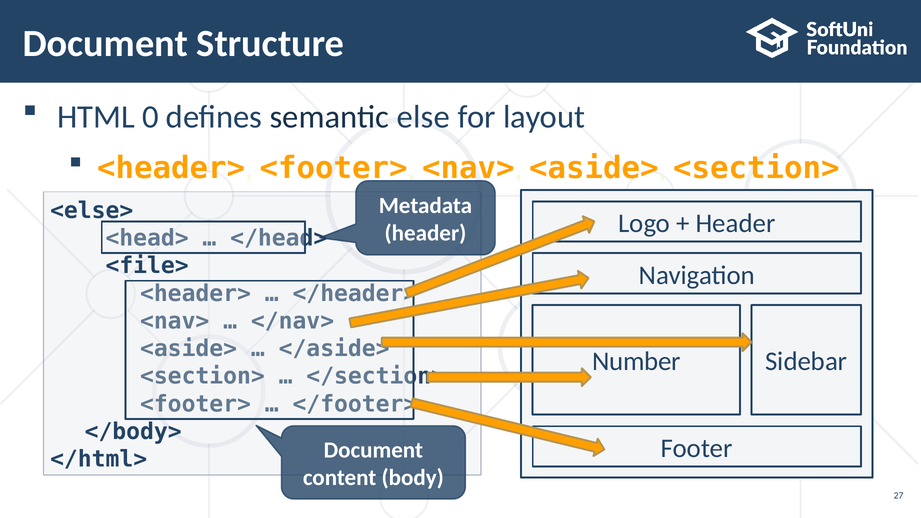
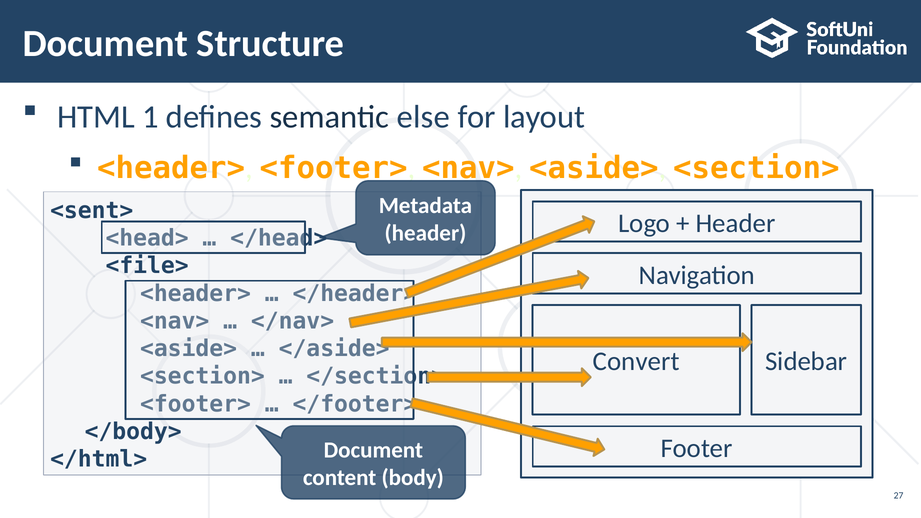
0: 0 -> 1
<else>: <else> -> <sent>
Number: Number -> Convert
